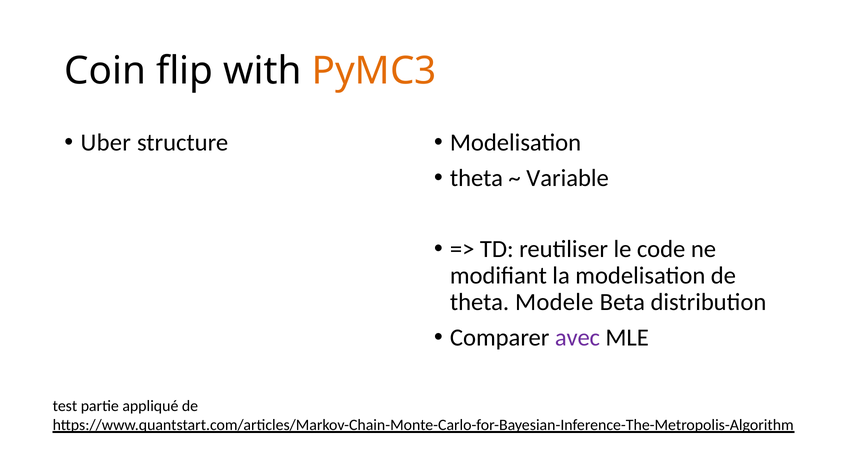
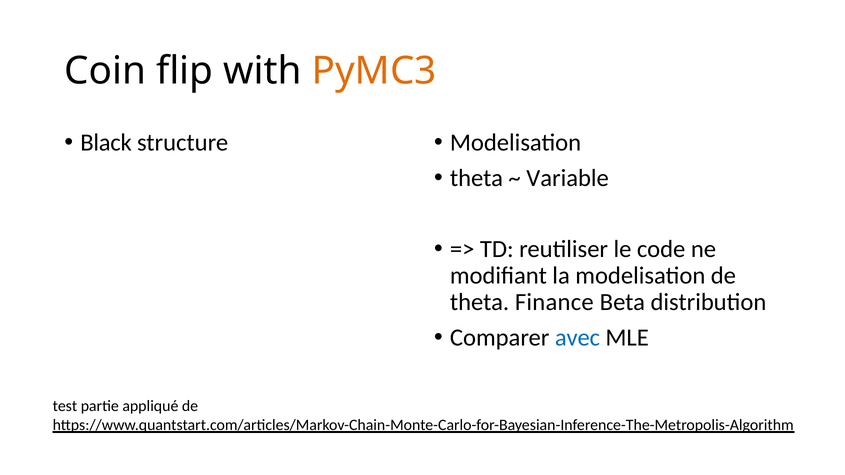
Uber: Uber -> Black
Modele: Modele -> Finance
avec colour: purple -> blue
